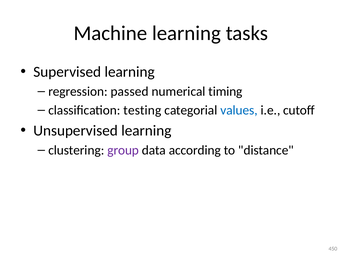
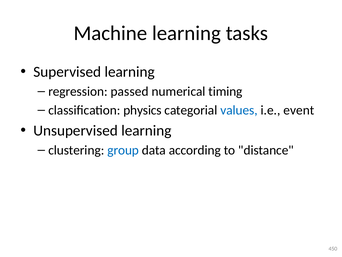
testing: testing -> physics
cutoff: cutoff -> event
group colour: purple -> blue
